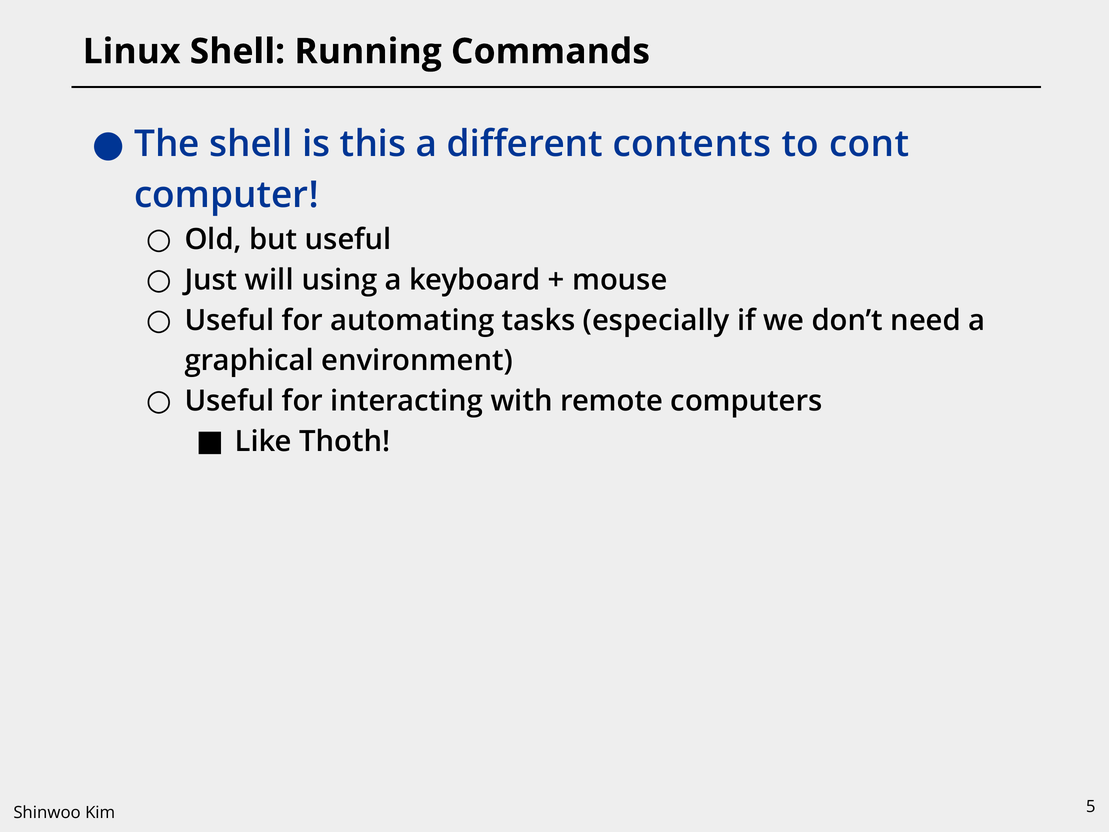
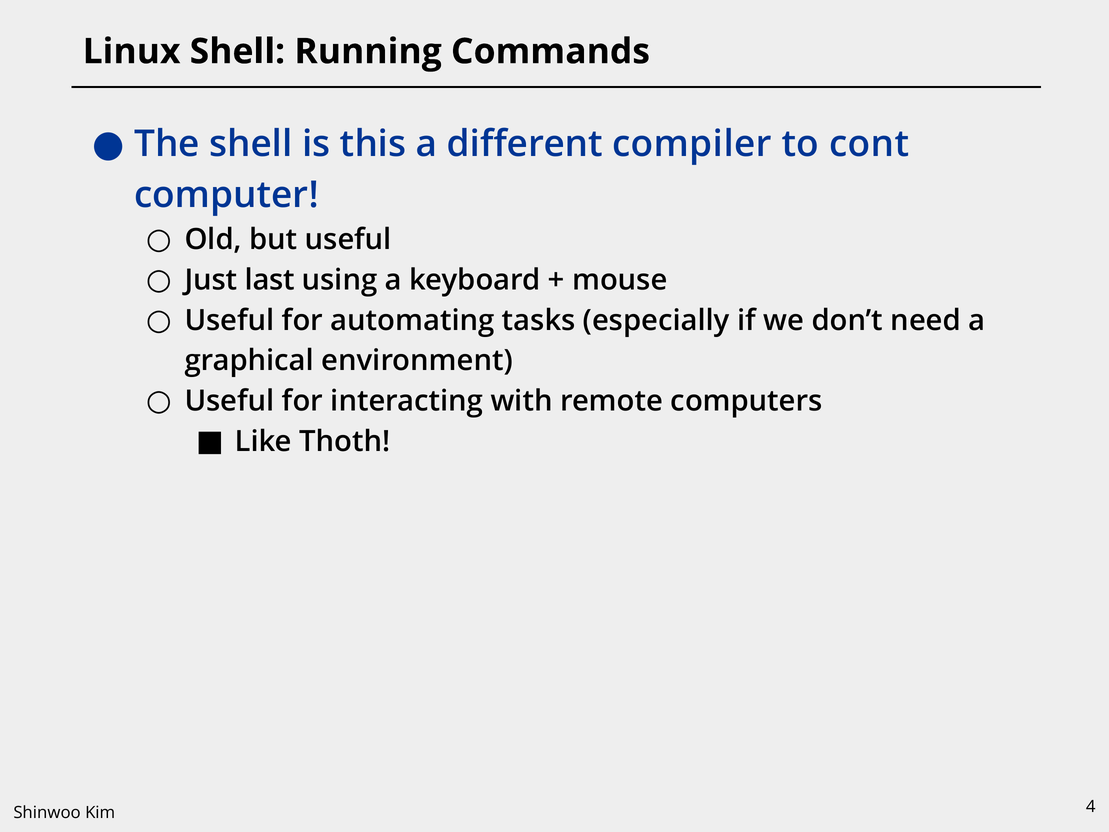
contents: contents -> compiler
will: will -> last
5: 5 -> 4
